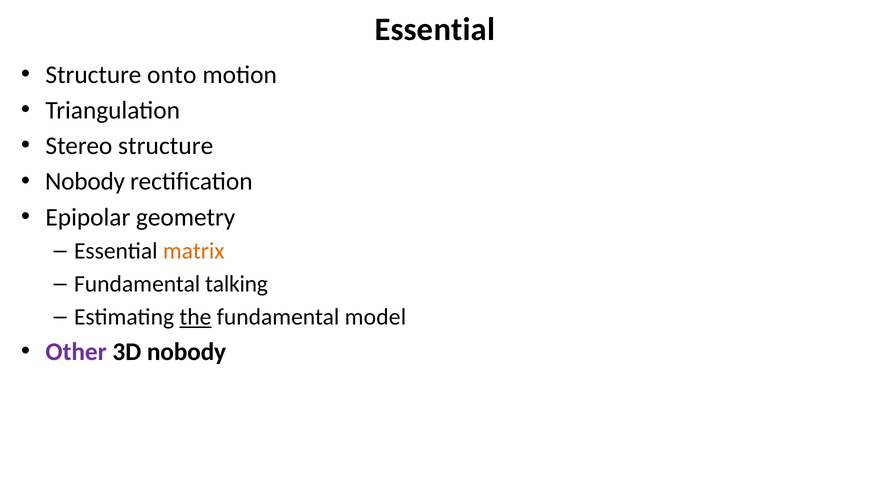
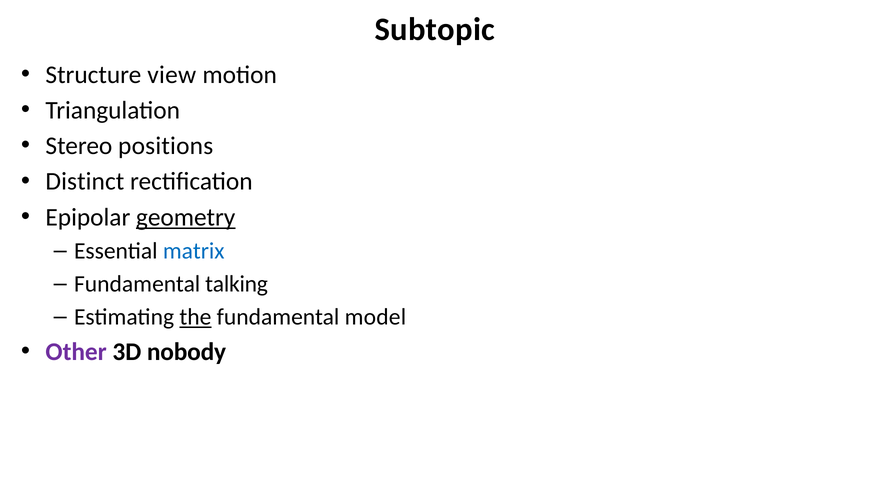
Essential at (435, 29): Essential -> Subtopic
onto: onto -> view
Stereo structure: structure -> positions
Nobody at (85, 181): Nobody -> Distinct
geometry underline: none -> present
matrix colour: orange -> blue
